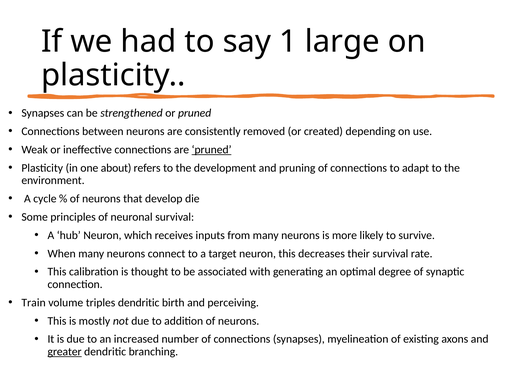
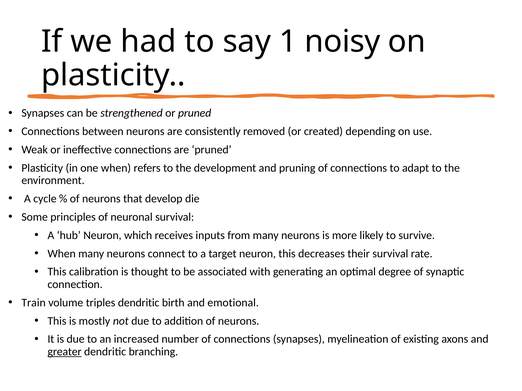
large: large -> noisy
pruned at (212, 150) underline: present -> none
one about: about -> when
perceiving: perceiving -> emotional
